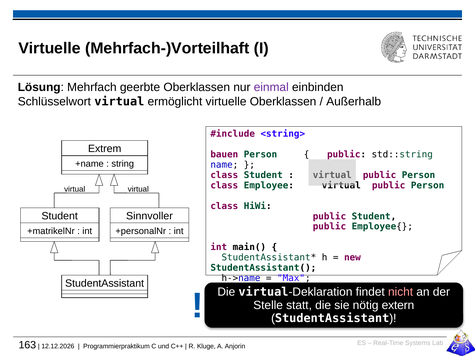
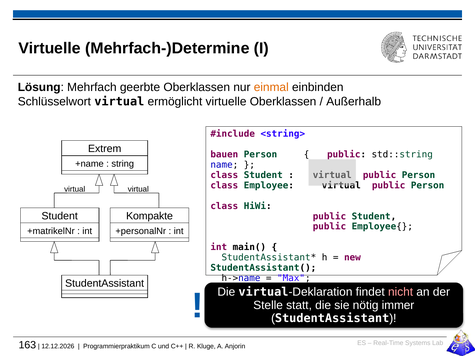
Mehrfach-)Vorteilhaft: Mehrfach-)Vorteilhaft -> Mehrfach-)Determine
einmal colour: purple -> orange
Sinnvoller: Sinnvoller -> Kompakte
extern: extern -> immer
